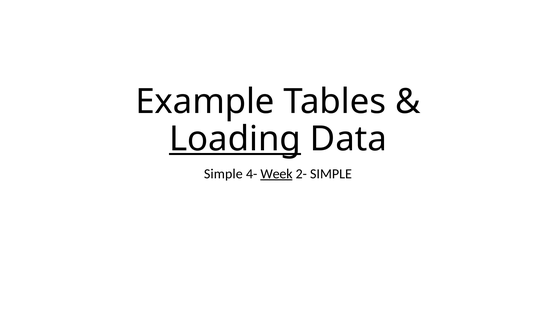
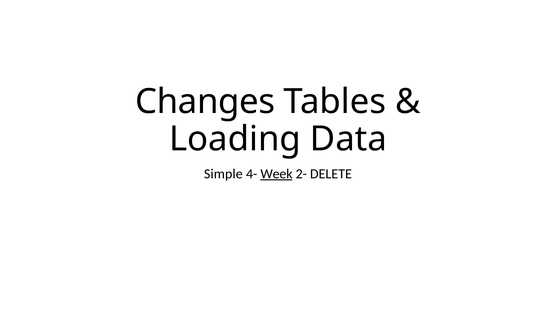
Example: Example -> Changes
Loading underline: present -> none
2- SIMPLE: SIMPLE -> DELETE
